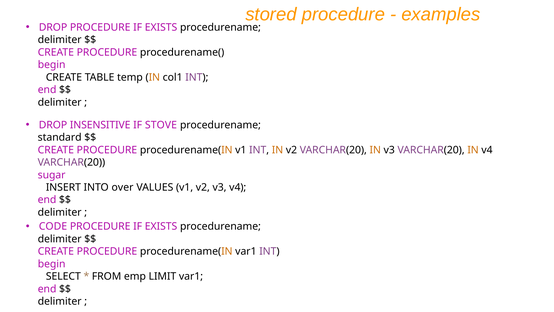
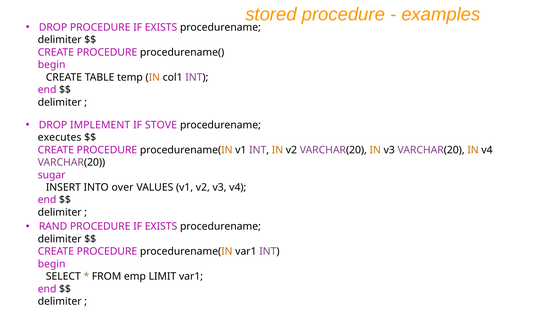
INSENSITIVE: INSENSITIVE -> IMPLEMENT
standard: standard -> executes
CODE: CODE -> RAND
